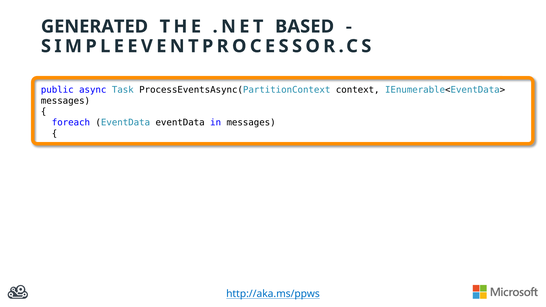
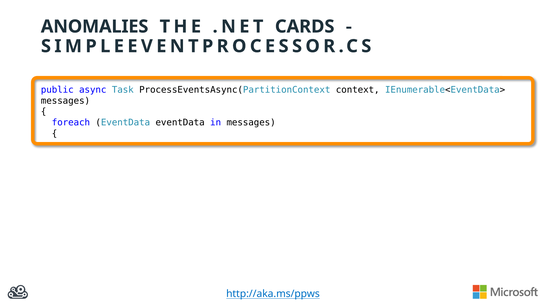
GENERATED: GENERATED -> ANOMALIES
BASED: BASED -> CARDS
